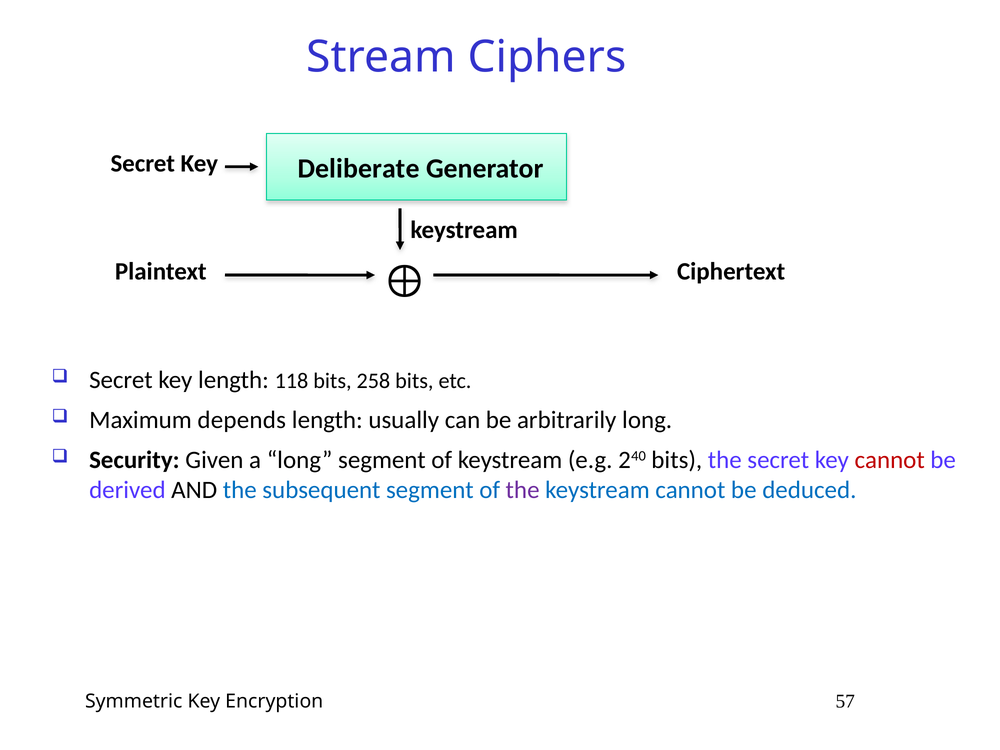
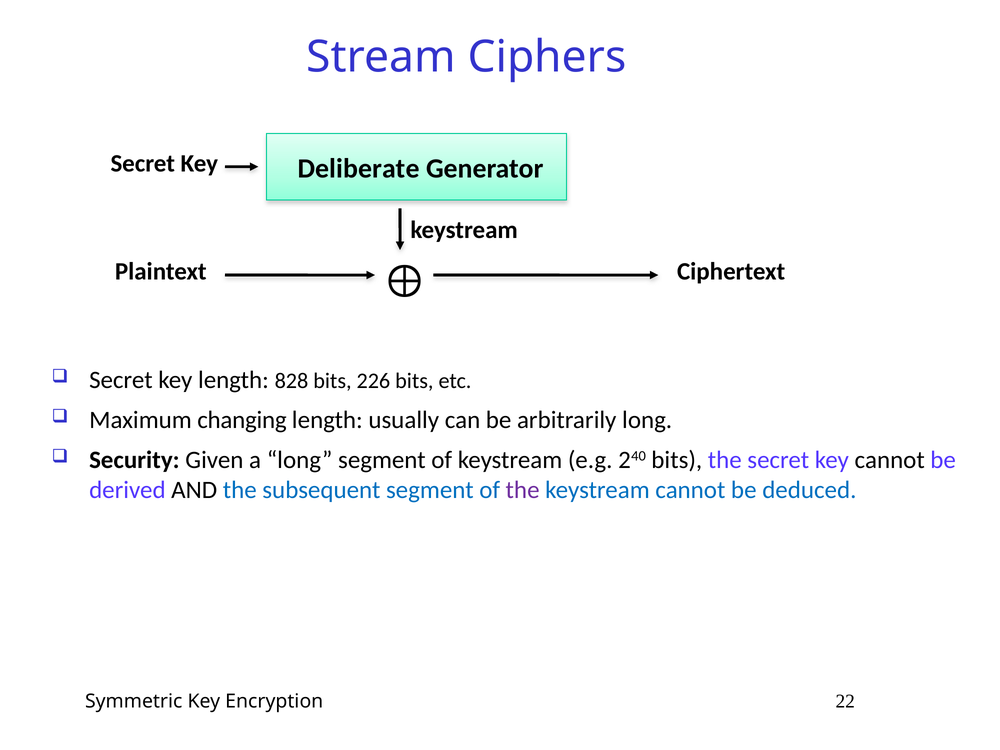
118: 118 -> 828
258: 258 -> 226
depends: depends -> changing
cannot at (890, 460) colour: red -> black
57: 57 -> 22
